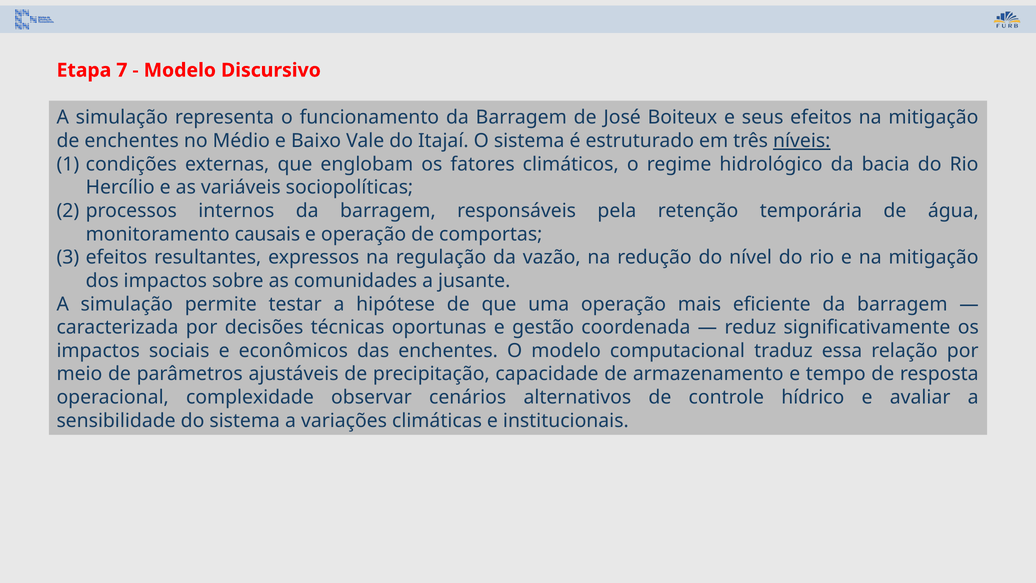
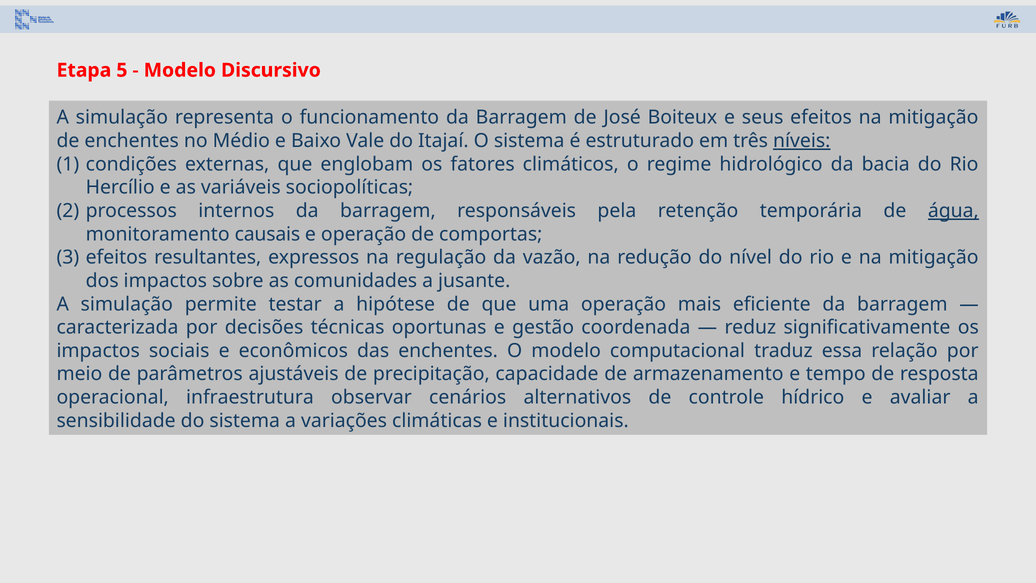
7: 7 -> 5
água underline: none -> present
complexidade: complexidade -> infraestrutura
